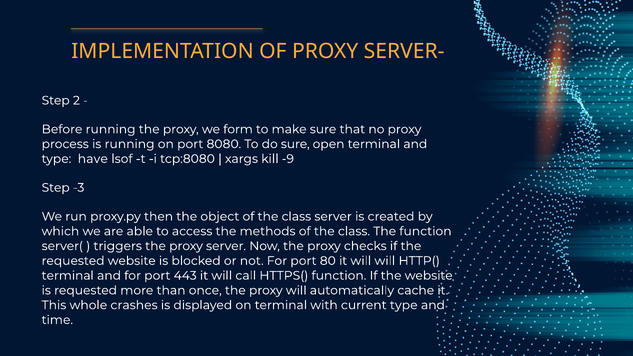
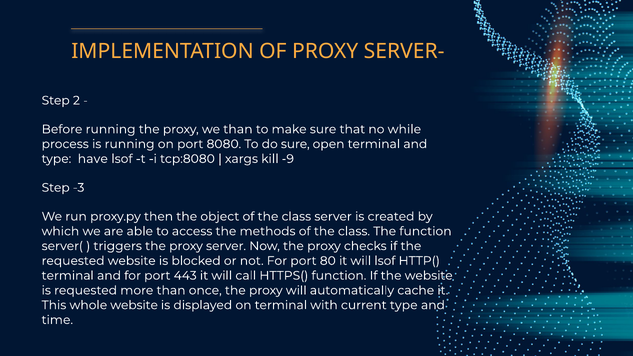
we form: form -> than
no proxy: proxy -> while
will will: will -> lsof
whole crashes: crashes -> website
